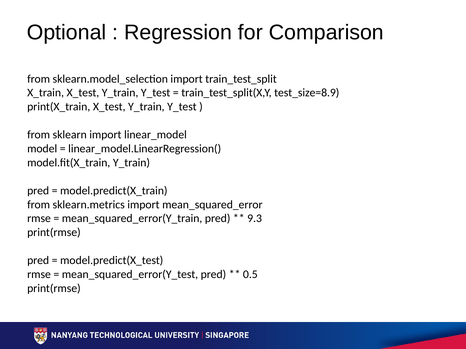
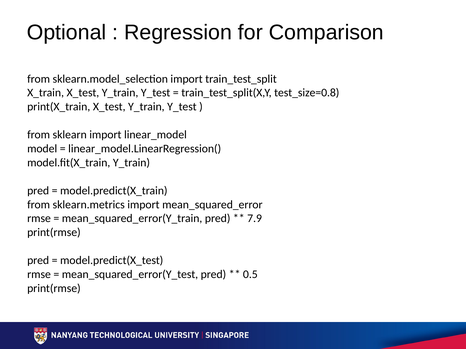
test_size=8.9: test_size=8.9 -> test_size=0.8
9.3: 9.3 -> 7.9
